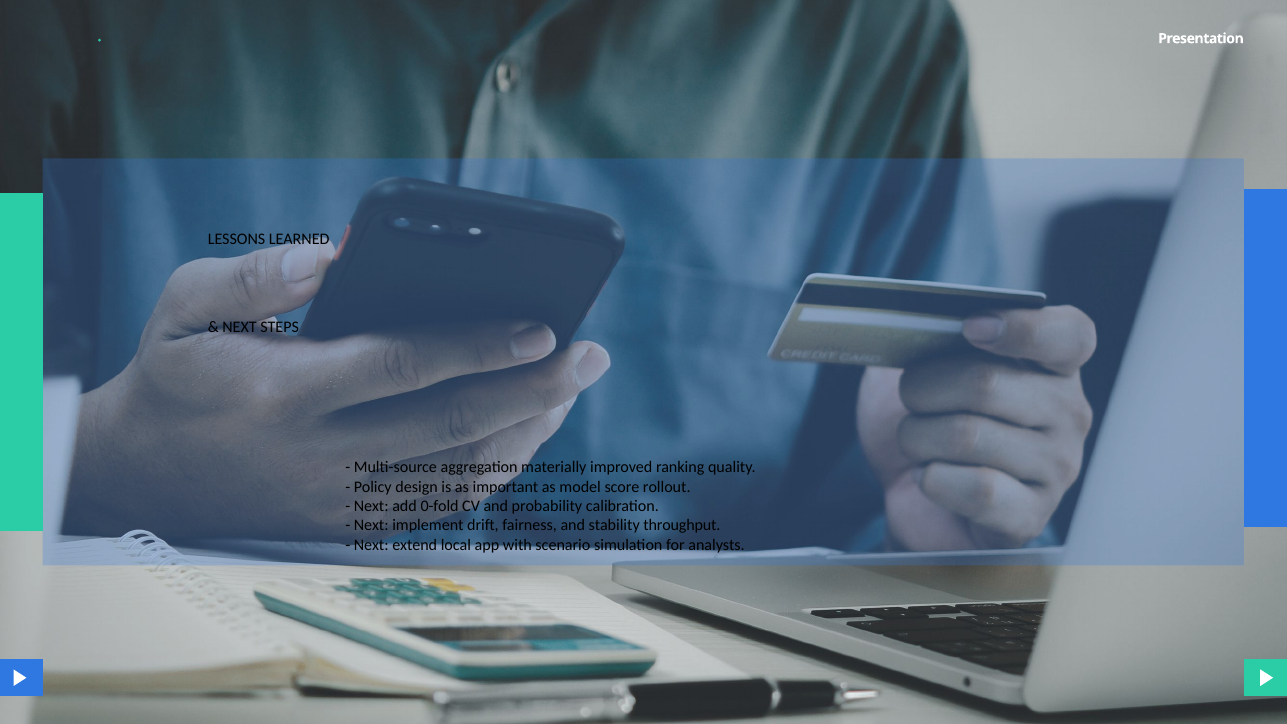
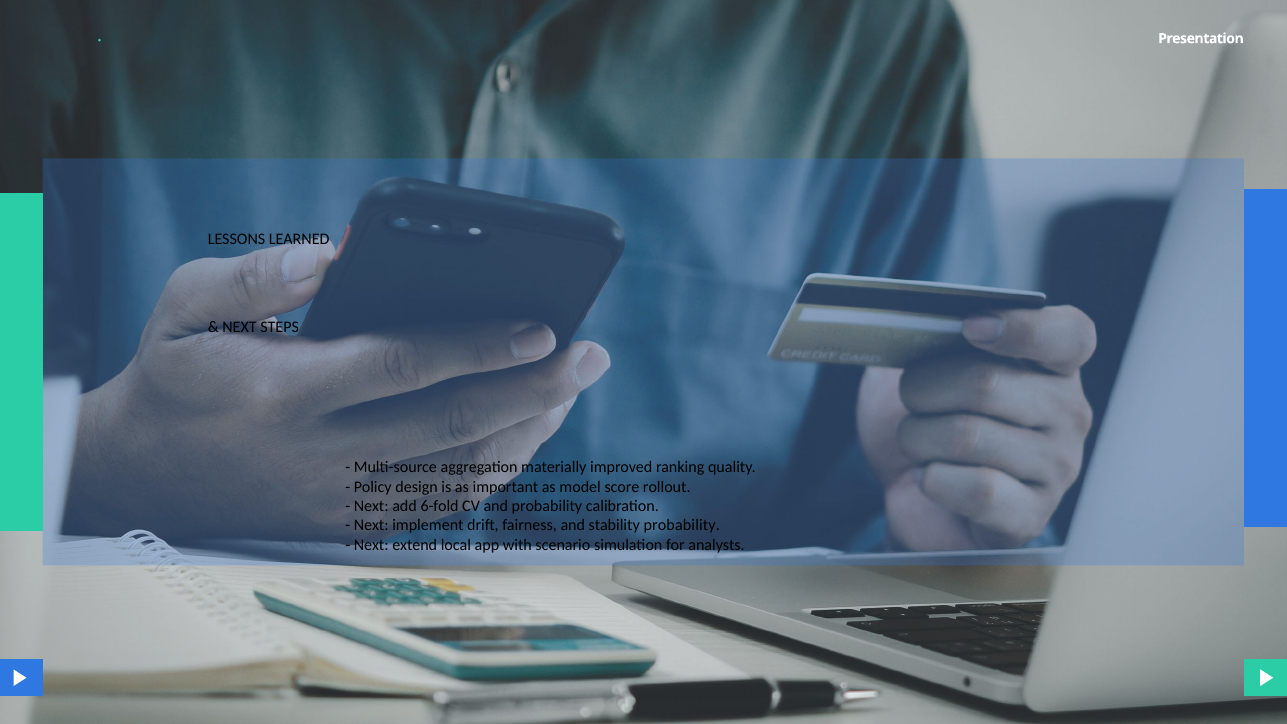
0-fold: 0-fold -> 6-fold
stability throughput: throughput -> probability
